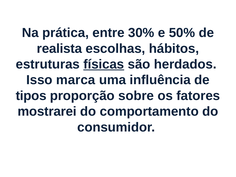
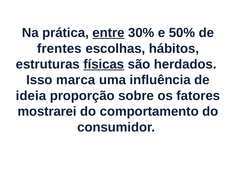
entre underline: none -> present
realista: realista -> frentes
tipos: tipos -> ideia
